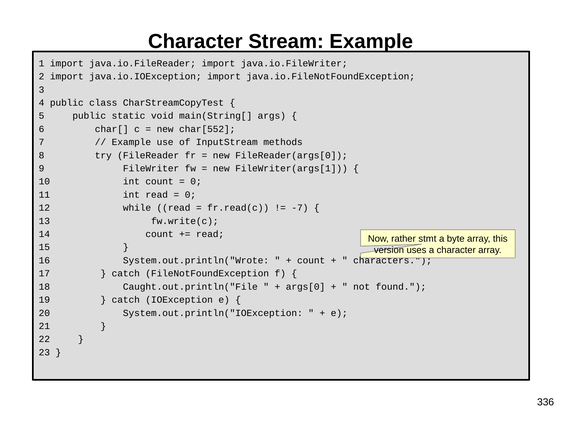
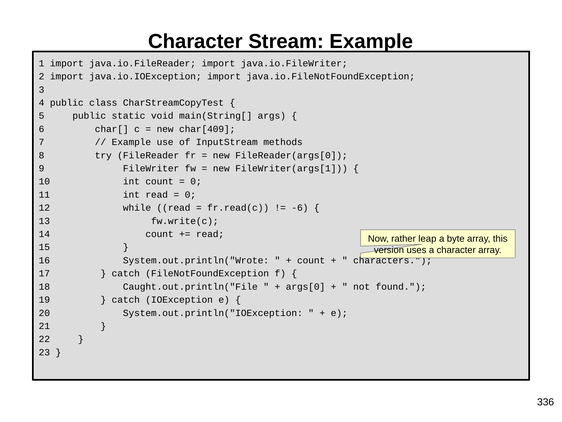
char[552: char[552 -> char[409
-7: -7 -> -6
stmt: stmt -> leap
